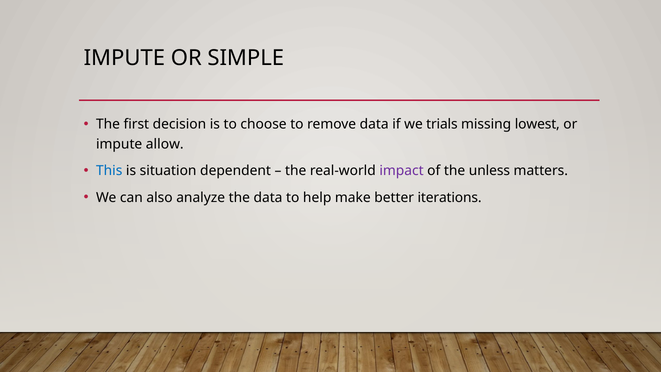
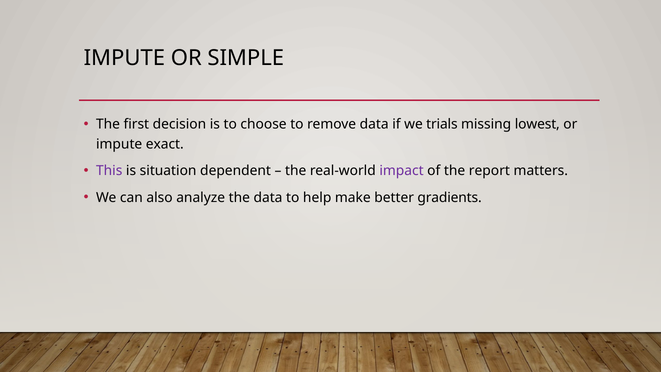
allow: allow -> exact
This colour: blue -> purple
unless: unless -> report
iterations: iterations -> gradients
